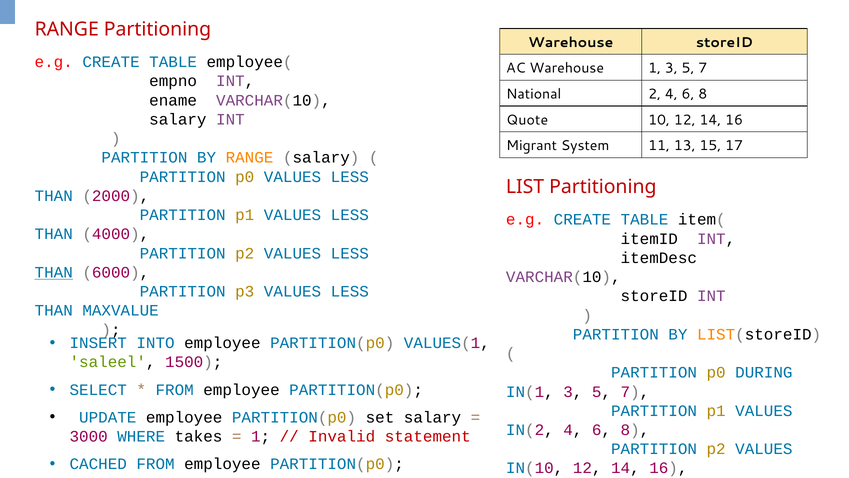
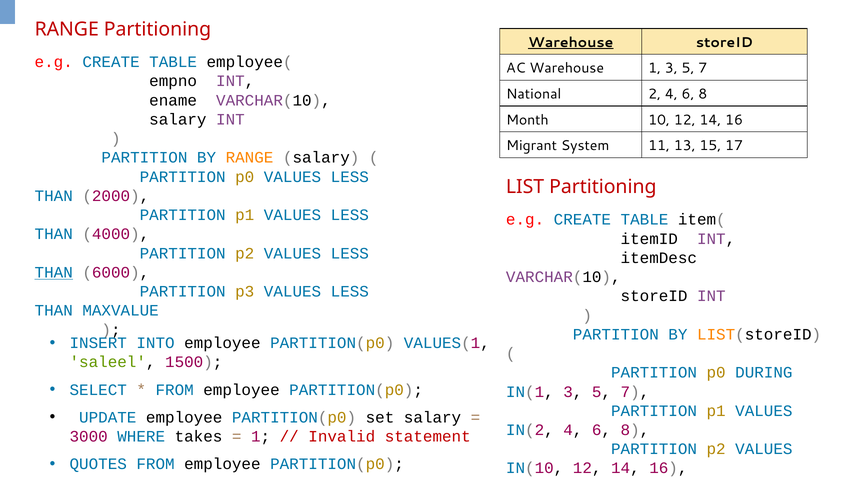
Warehouse at (571, 42) underline: none -> present
Quote: Quote -> Month
CACHED: CACHED -> QUOTES
